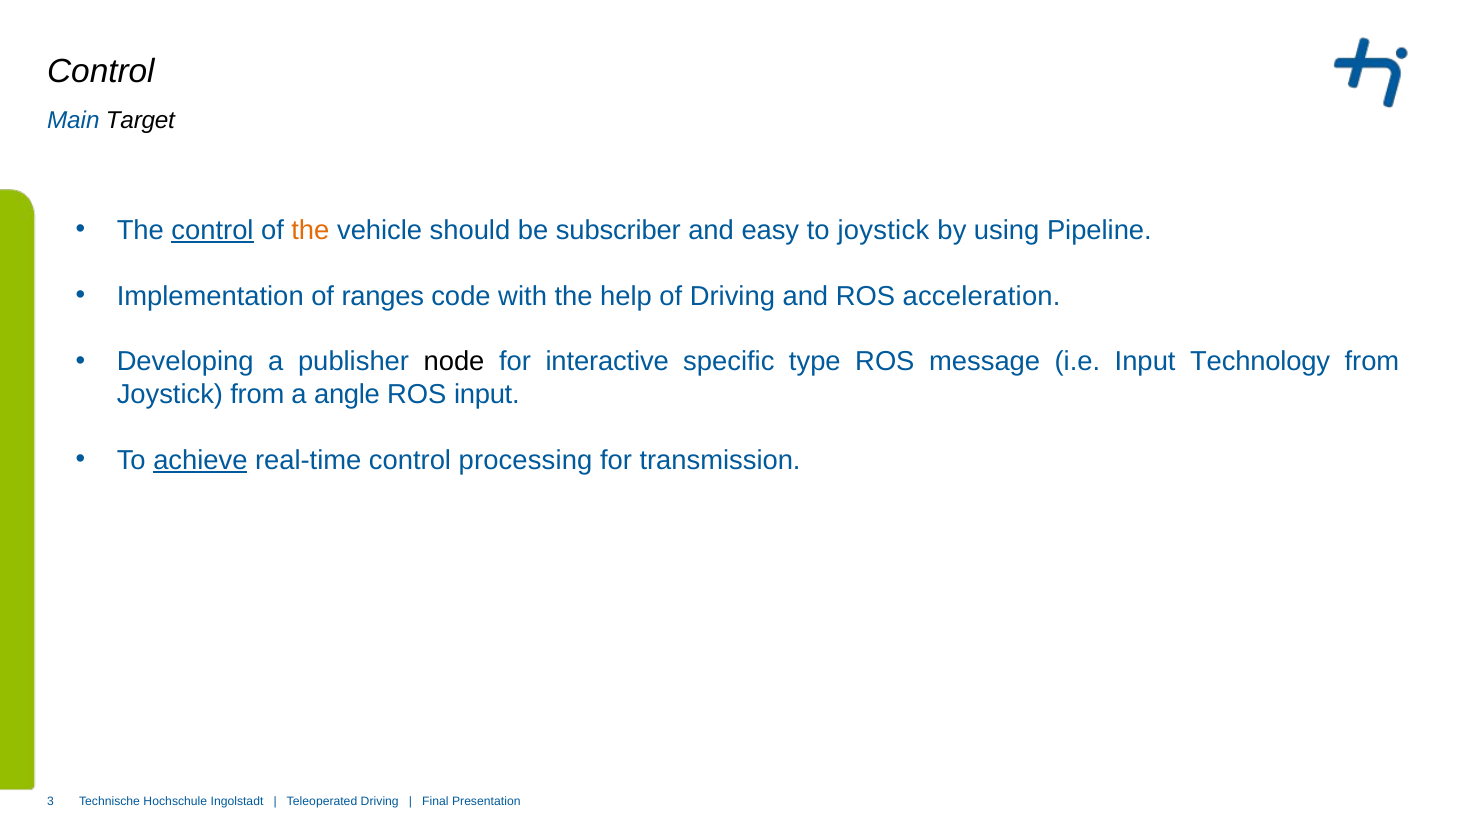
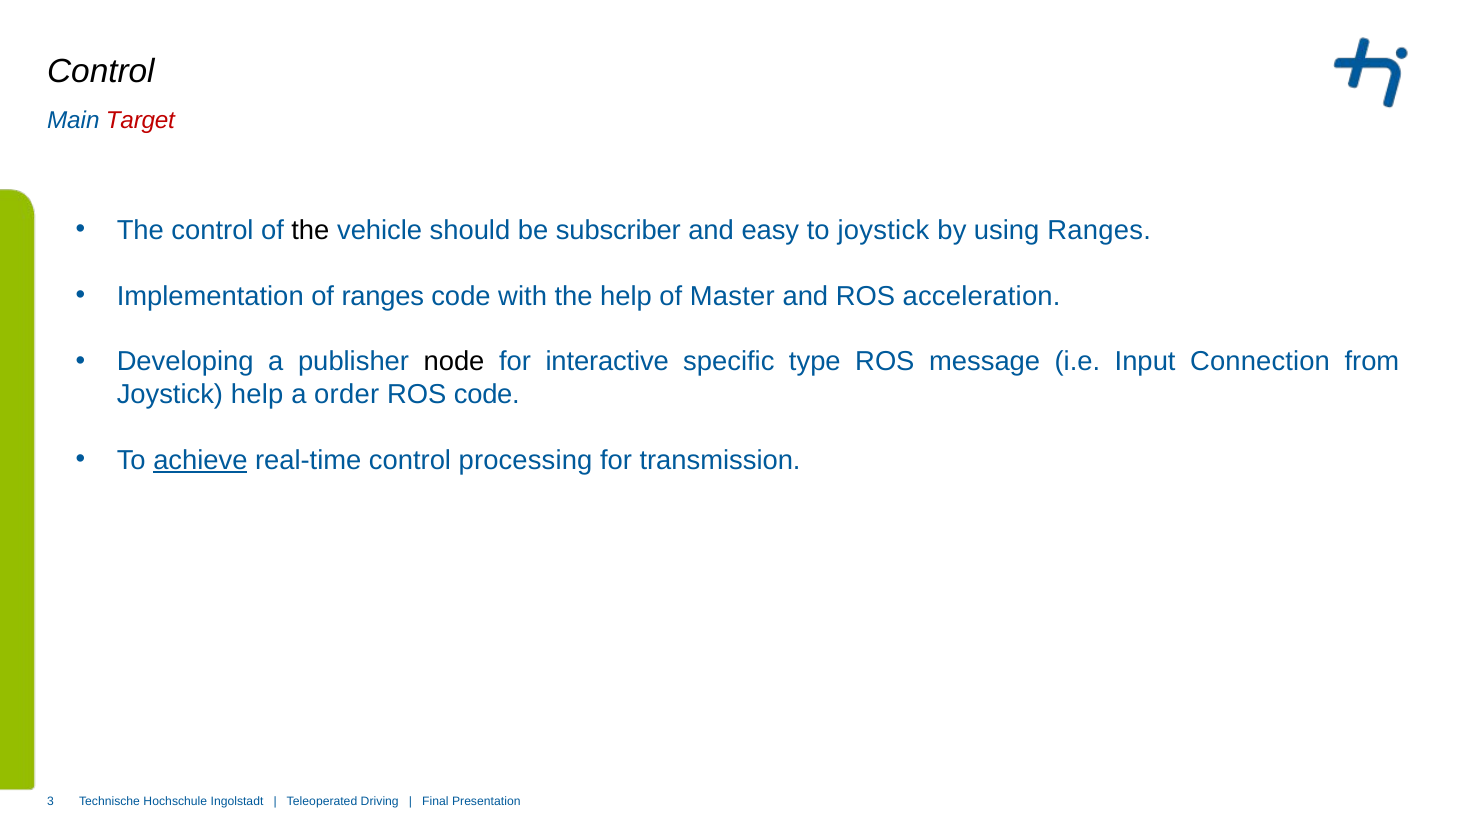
Target colour: black -> red
control at (213, 230) underline: present -> none
the at (310, 230) colour: orange -> black
using Pipeline: Pipeline -> Ranges
of Driving: Driving -> Master
Technology: Technology -> Connection
Joystick from: from -> help
angle: angle -> order
ROS input: input -> code
